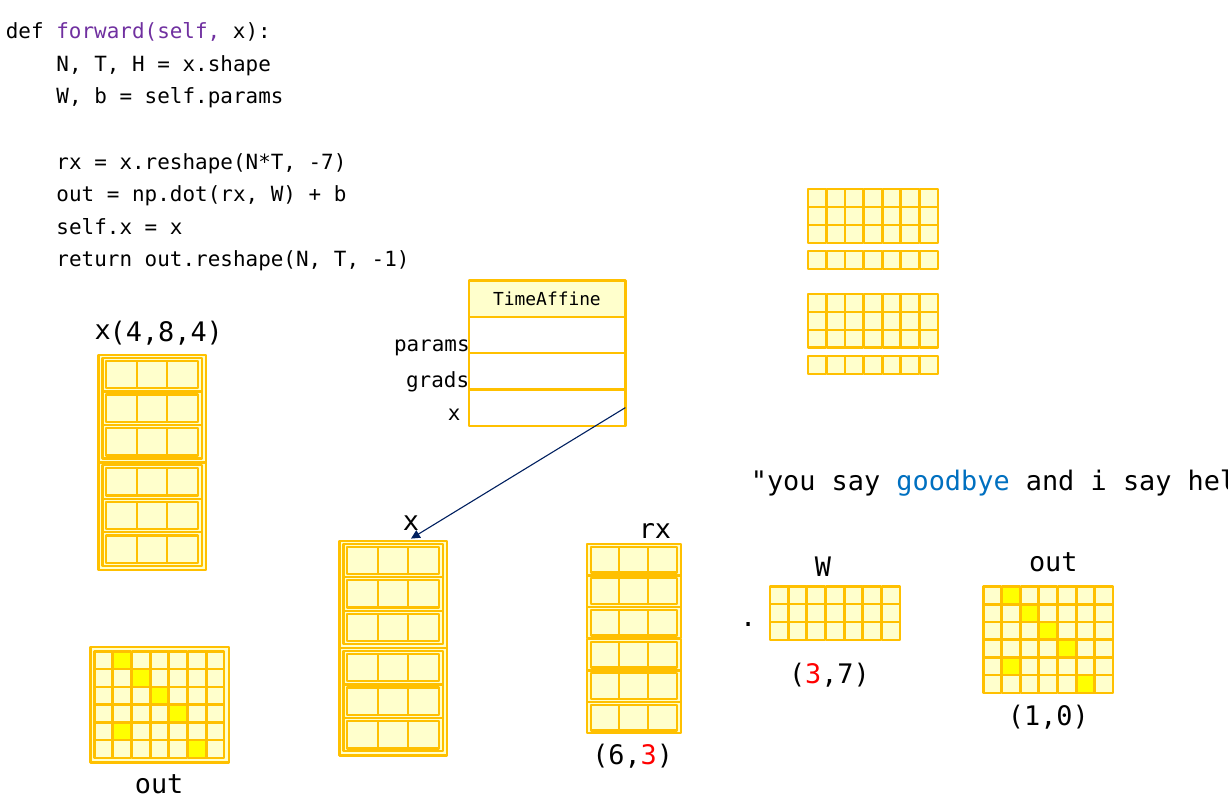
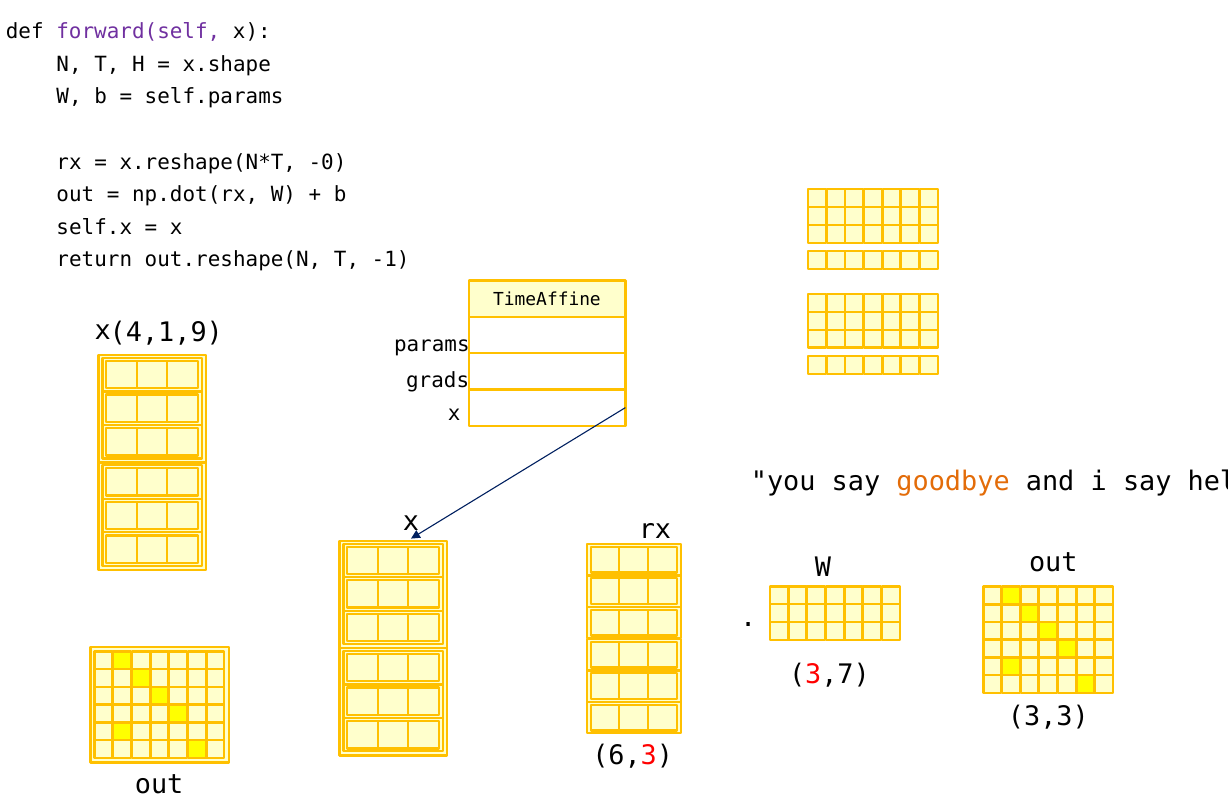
-7: -7 -> -0
4,8,4: 4,8,4 -> 4,1,9
goodbye colour: blue -> orange
1,0: 1,0 -> 3,3
